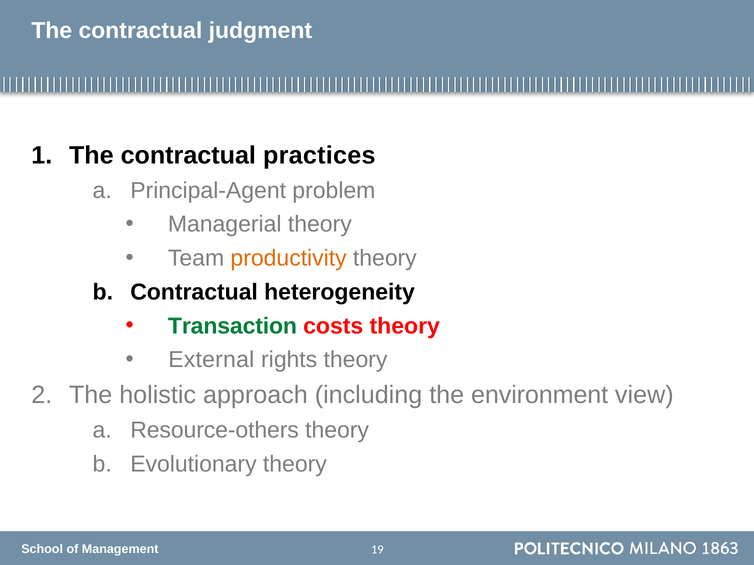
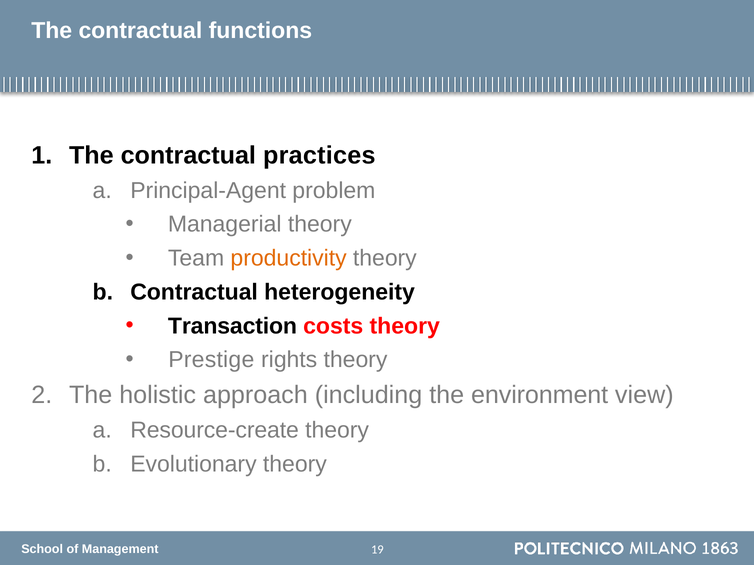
judgment: judgment -> functions
Transaction colour: green -> black
External: External -> Prestige
Resource-others: Resource-others -> Resource-create
